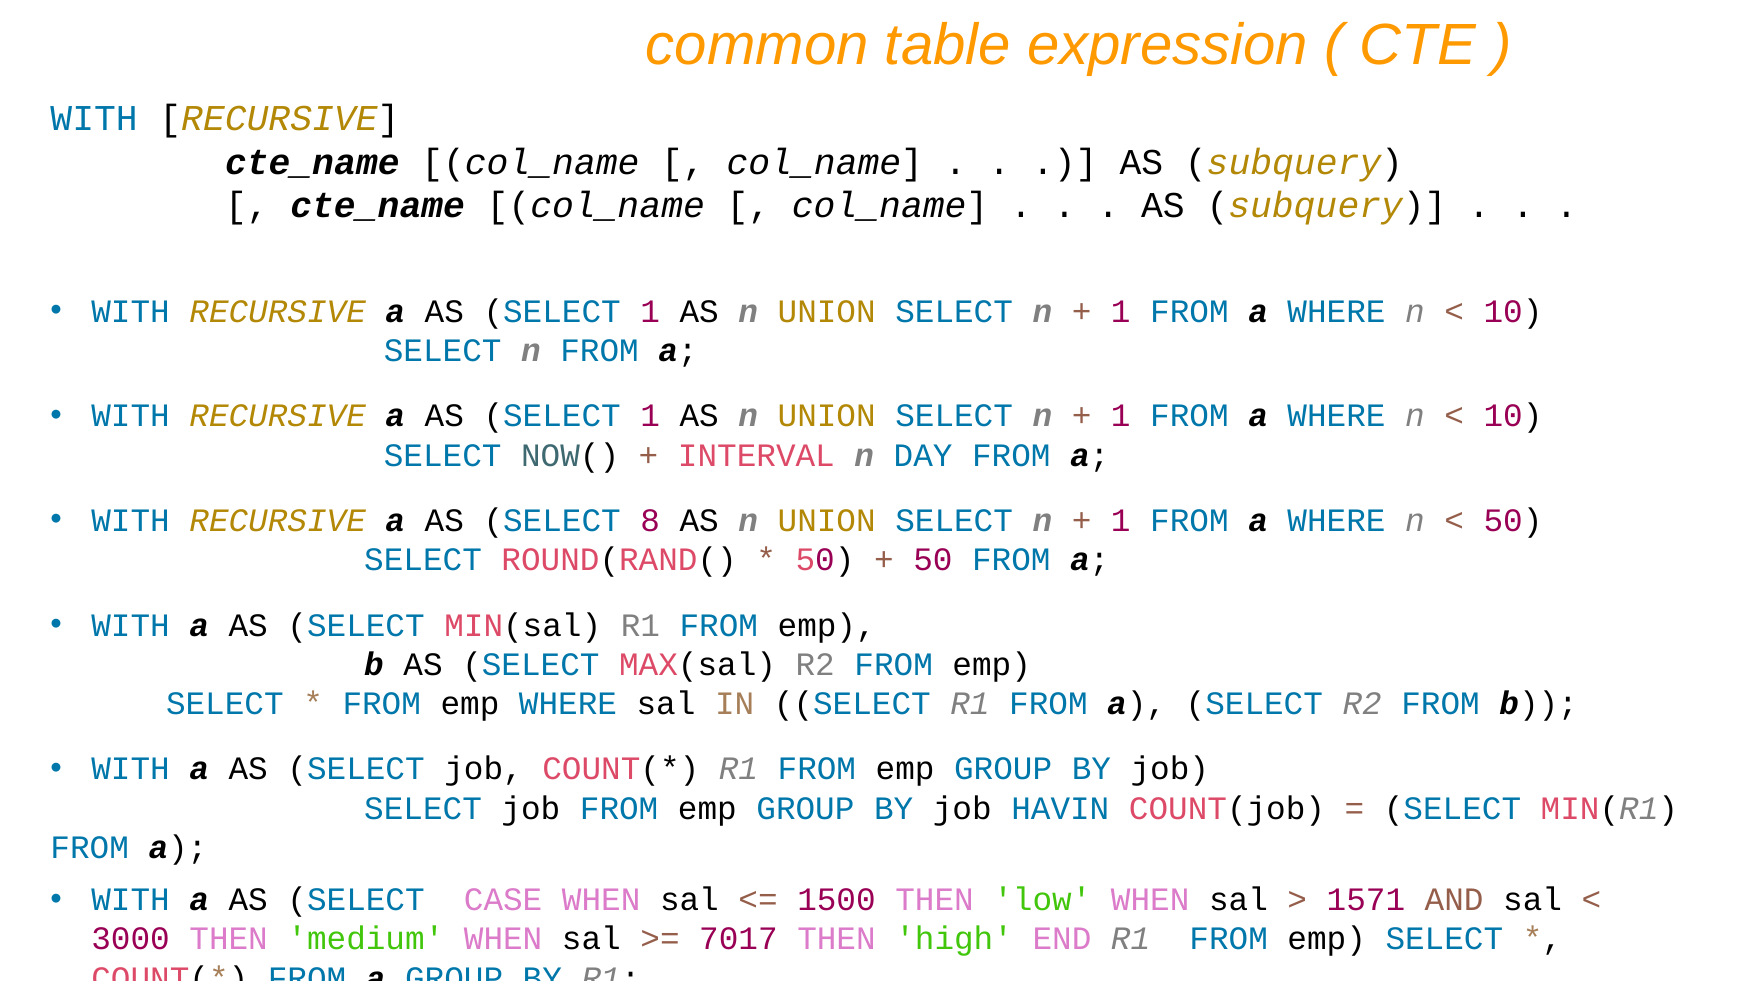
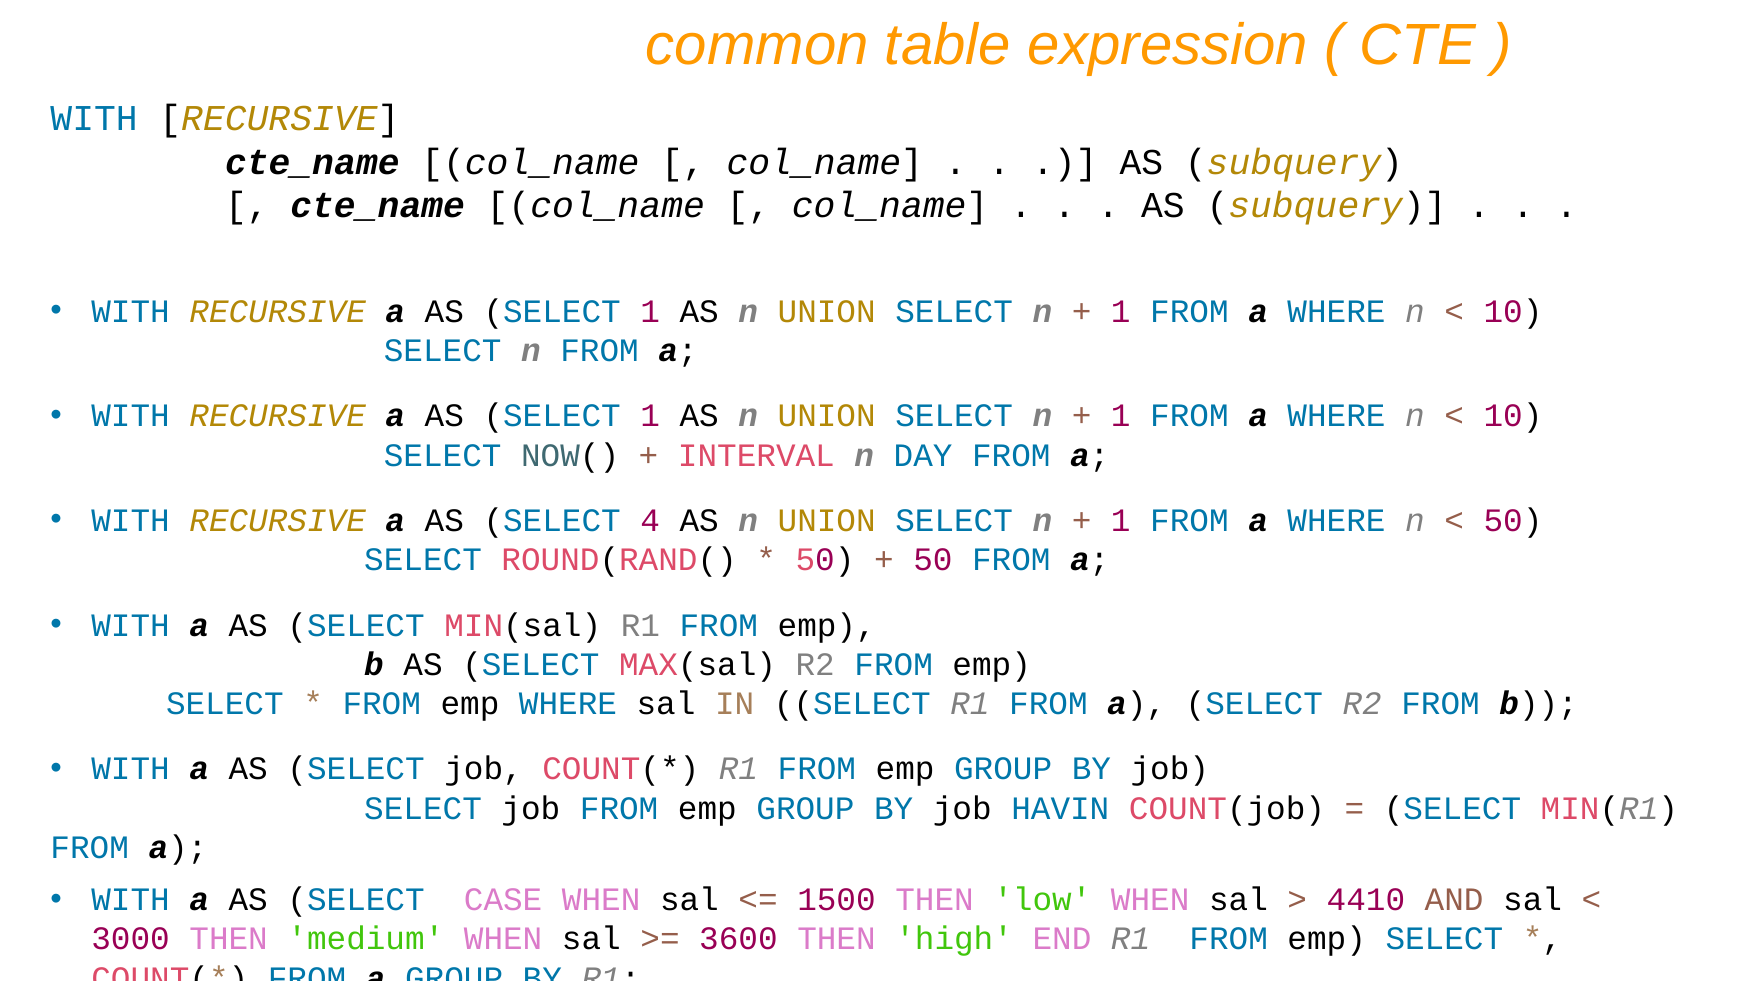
8: 8 -> 4
1571: 1571 -> 4410
7017: 7017 -> 3600
